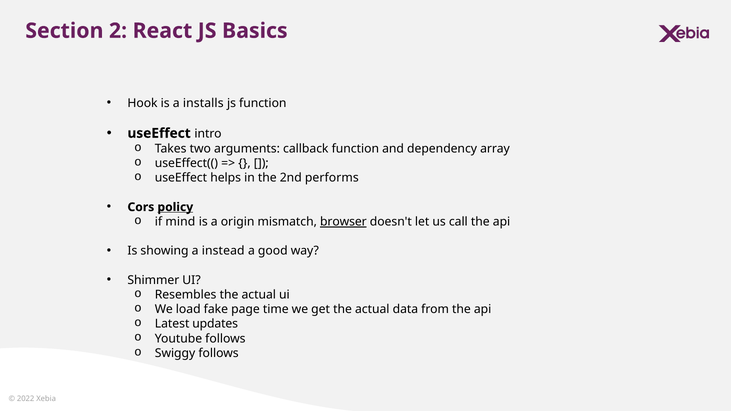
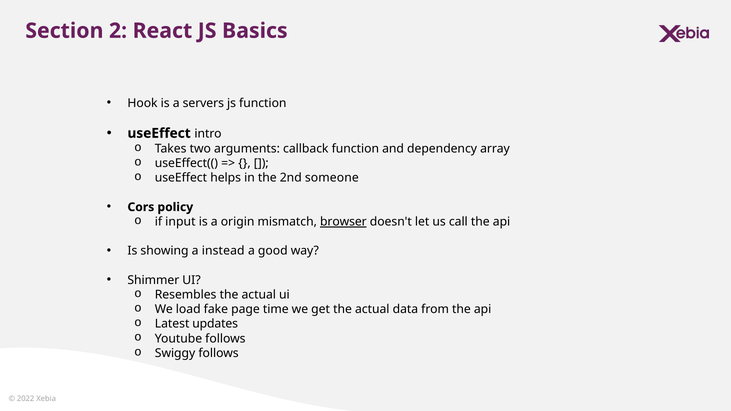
installs: installs -> servers
performs: performs -> someone
policy underline: present -> none
mind: mind -> input
